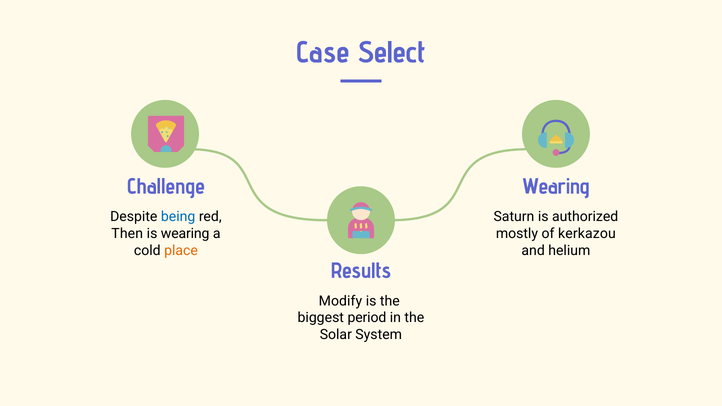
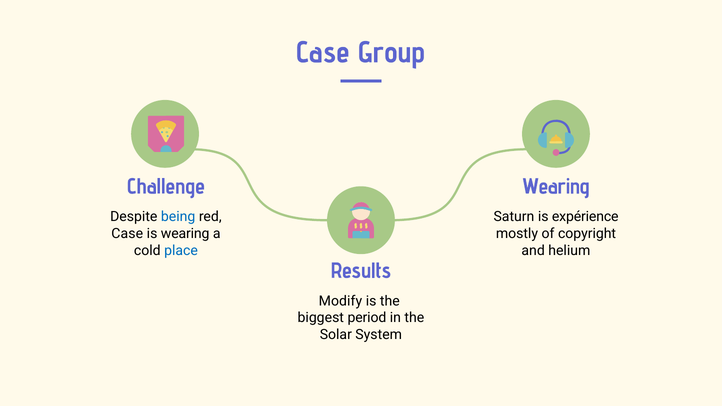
Select: Select -> Group
authorized: authorized -> expérience
Then at (127, 234): Then -> Case
kerkazou: kerkazou -> copyright
place colour: orange -> blue
